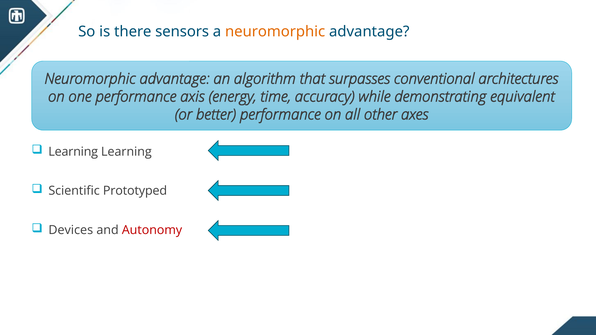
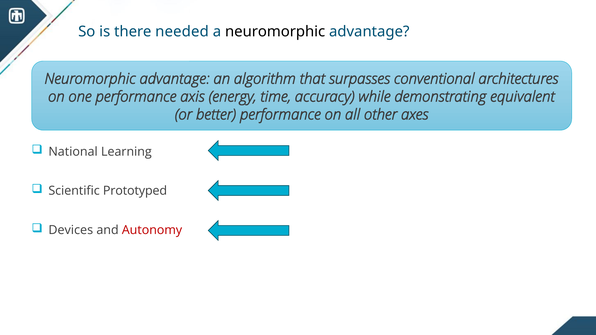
sensors: sensors -> needed
neuromorphic at (275, 32) colour: orange -> black
Learning at (73, 152): Learning -> National
